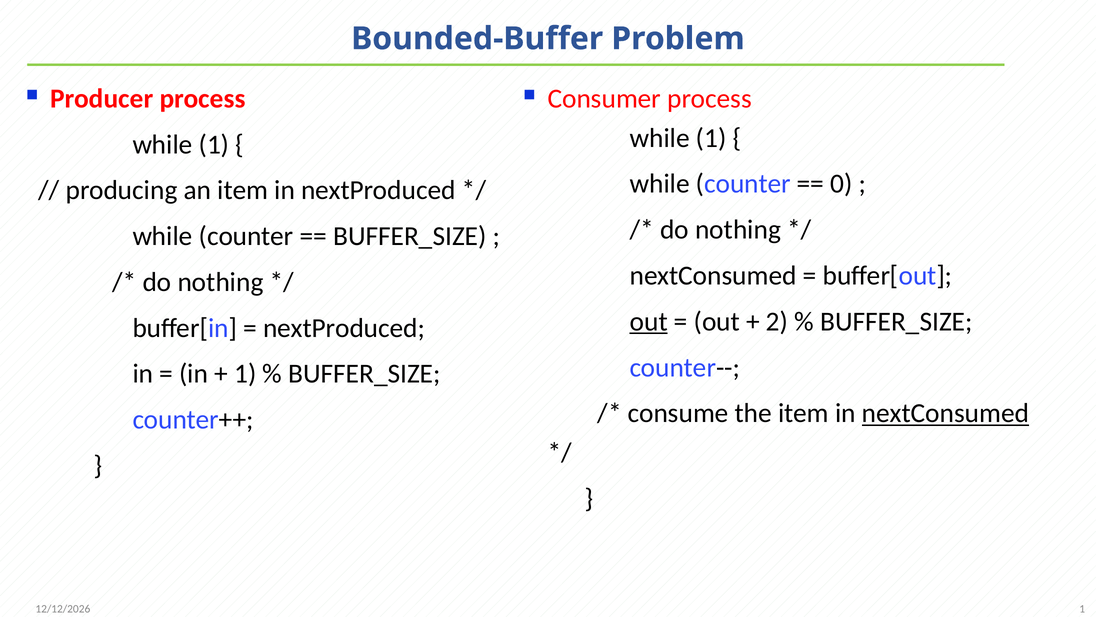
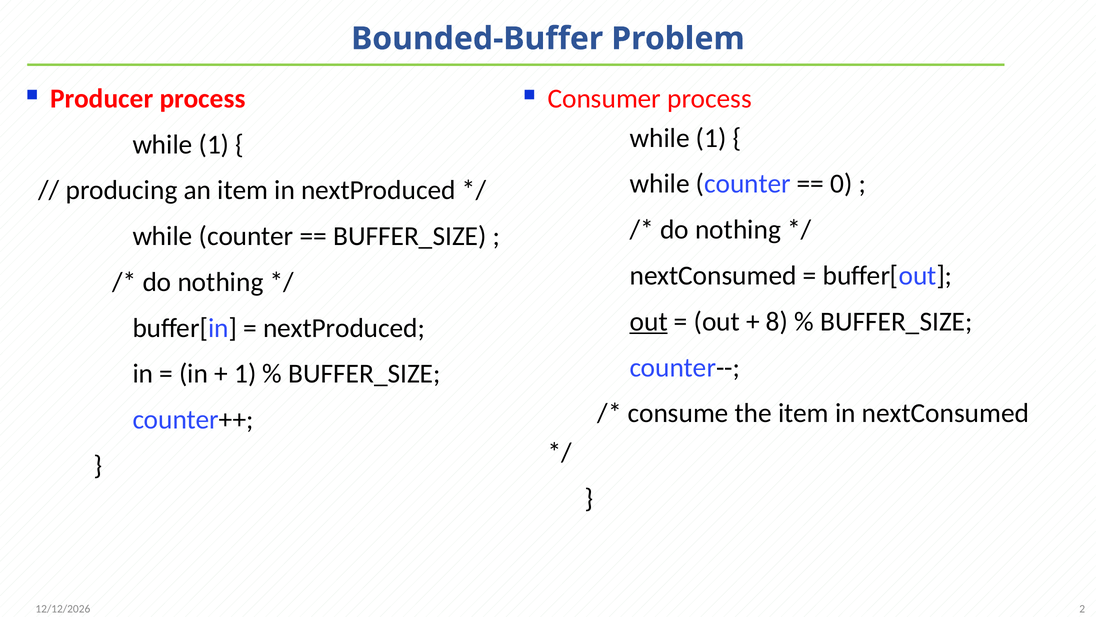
2: 2 -> 8
nextConsumed at (945, 413) underline: present -> none
1 at (1082, 608): 1 -> 2
